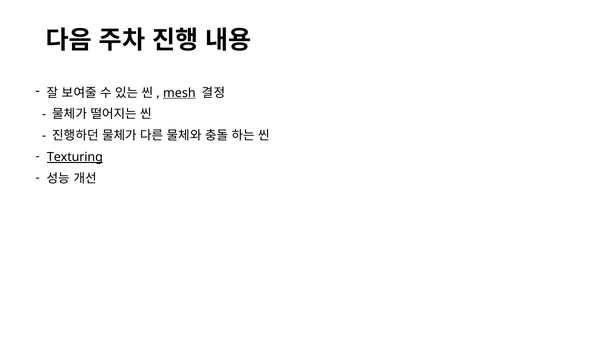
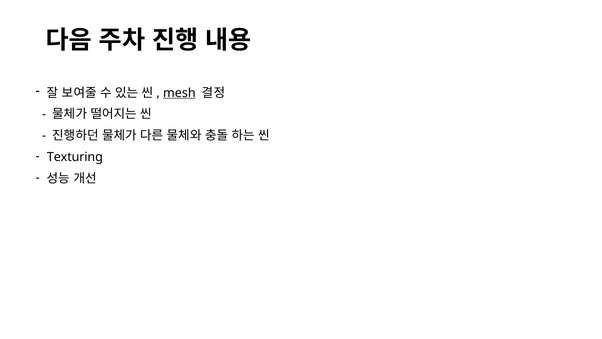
Texturing underline: present -> none
